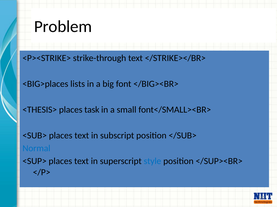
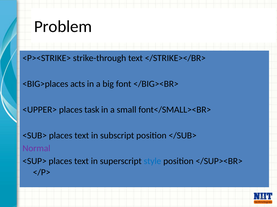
lists: lists -> acts
<THESIS>: <THESIS> -> <UPPER>
Normal colour: blue -> purple
